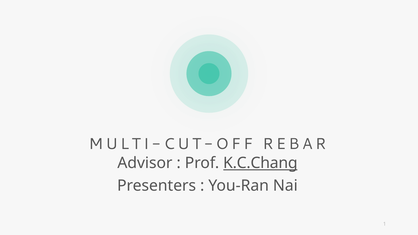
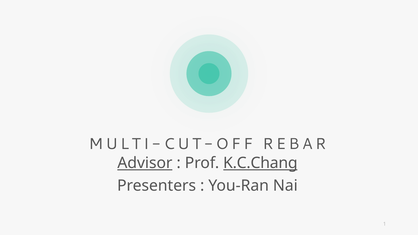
Advisor underline: none -> present
